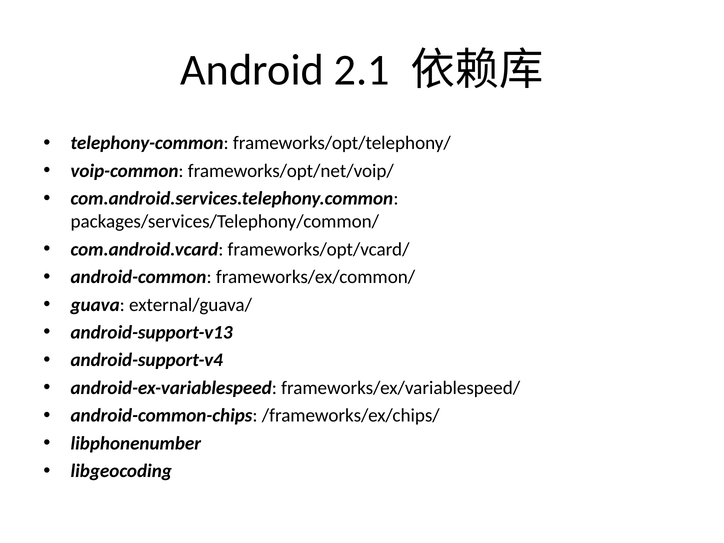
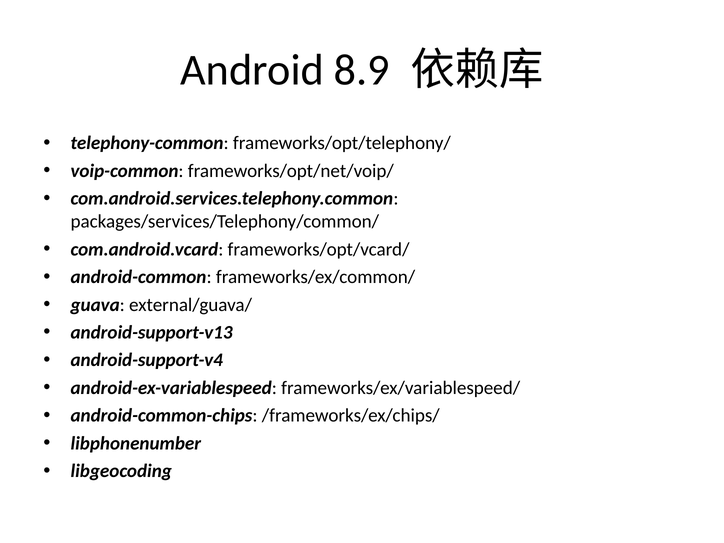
2.1: 2.1 -> 8.9
